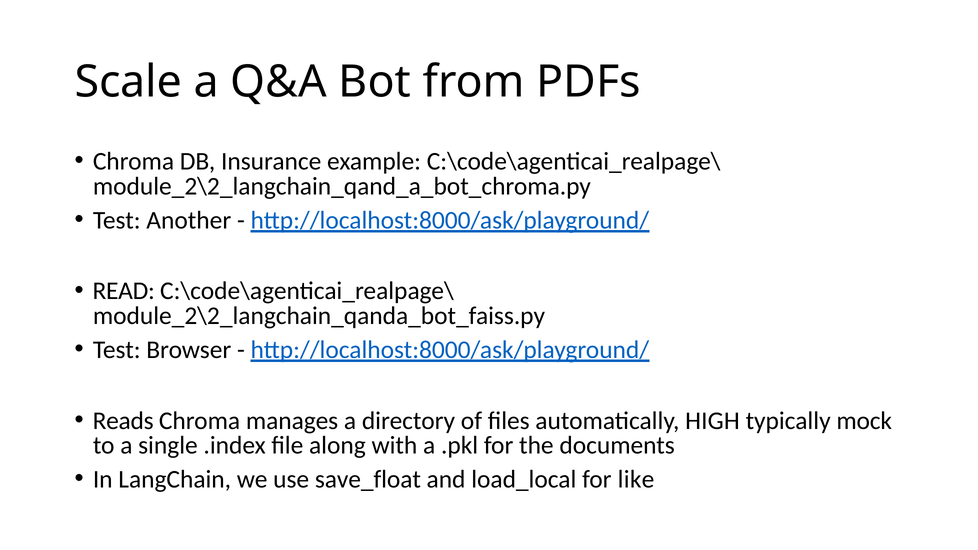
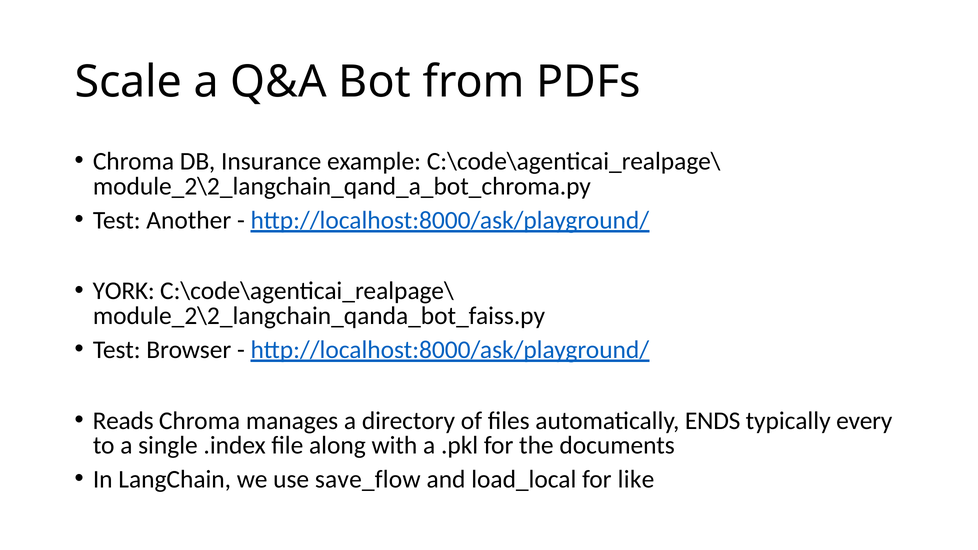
READ: READ -> YORK
HIGH: HIGH -> ENDS
mock: mock -> every
save_float: save_float -> save_flow
